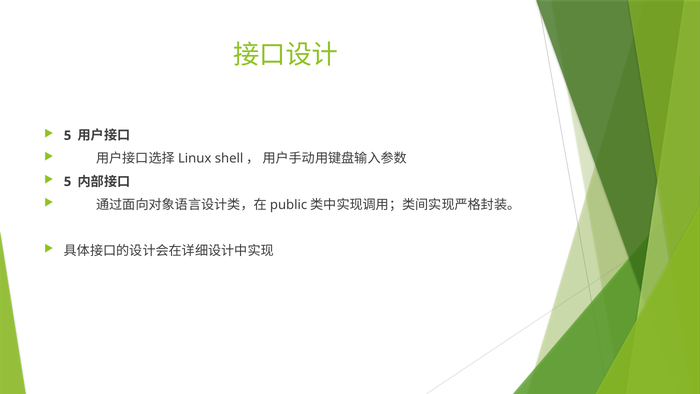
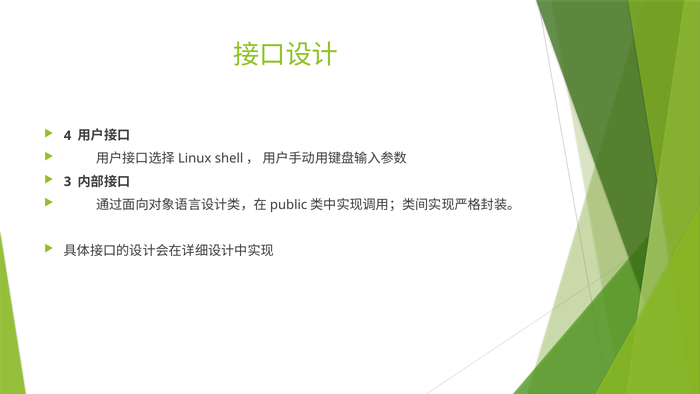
5 at (68, 135): 5 -> 4
5 at (68, 182): 5 -> 3
